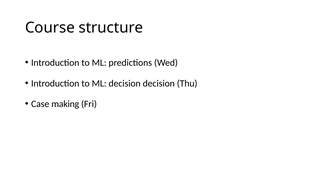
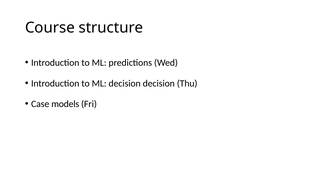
making: making -> models
